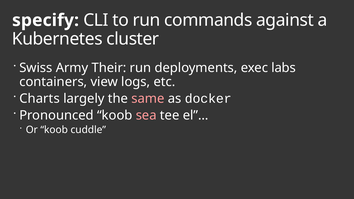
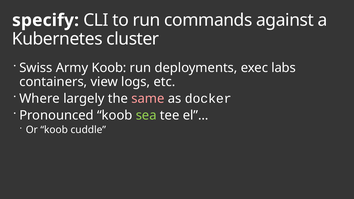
Army Their: Their -> Koob
Charts: Charts -> Where
sea colour: pink -> light green
